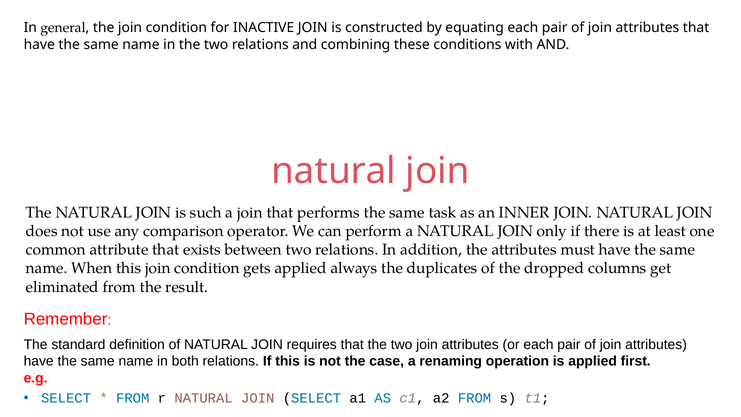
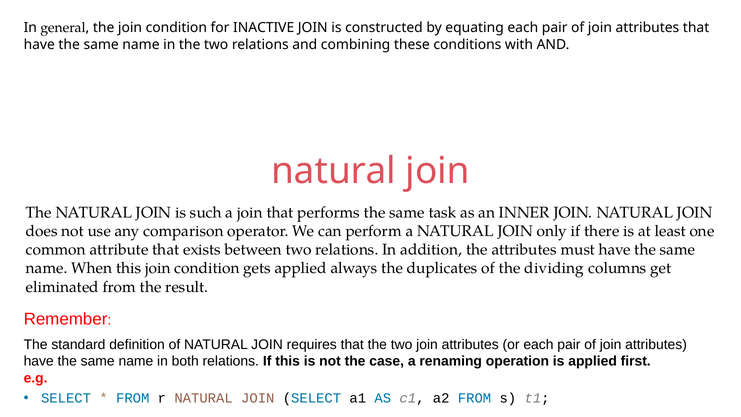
dropped: dropped -> dividing
